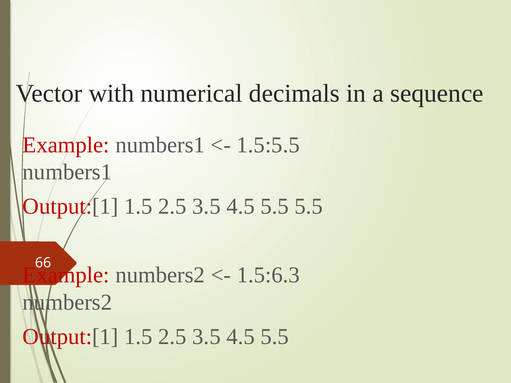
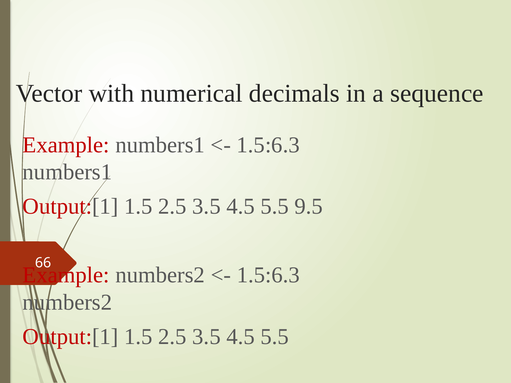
1.5:5.5 at (268, 145): 1.5:5.5 -> 1.5:6.3
5.5 5.5: 5.5 -> 9.5
